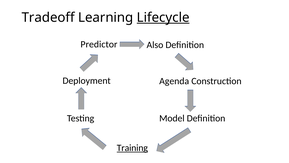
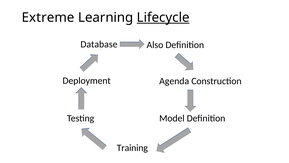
Tradeoff: Tradeoff -> Extreme
Predictor: Predictor -> Database
Training underline: present -> none
